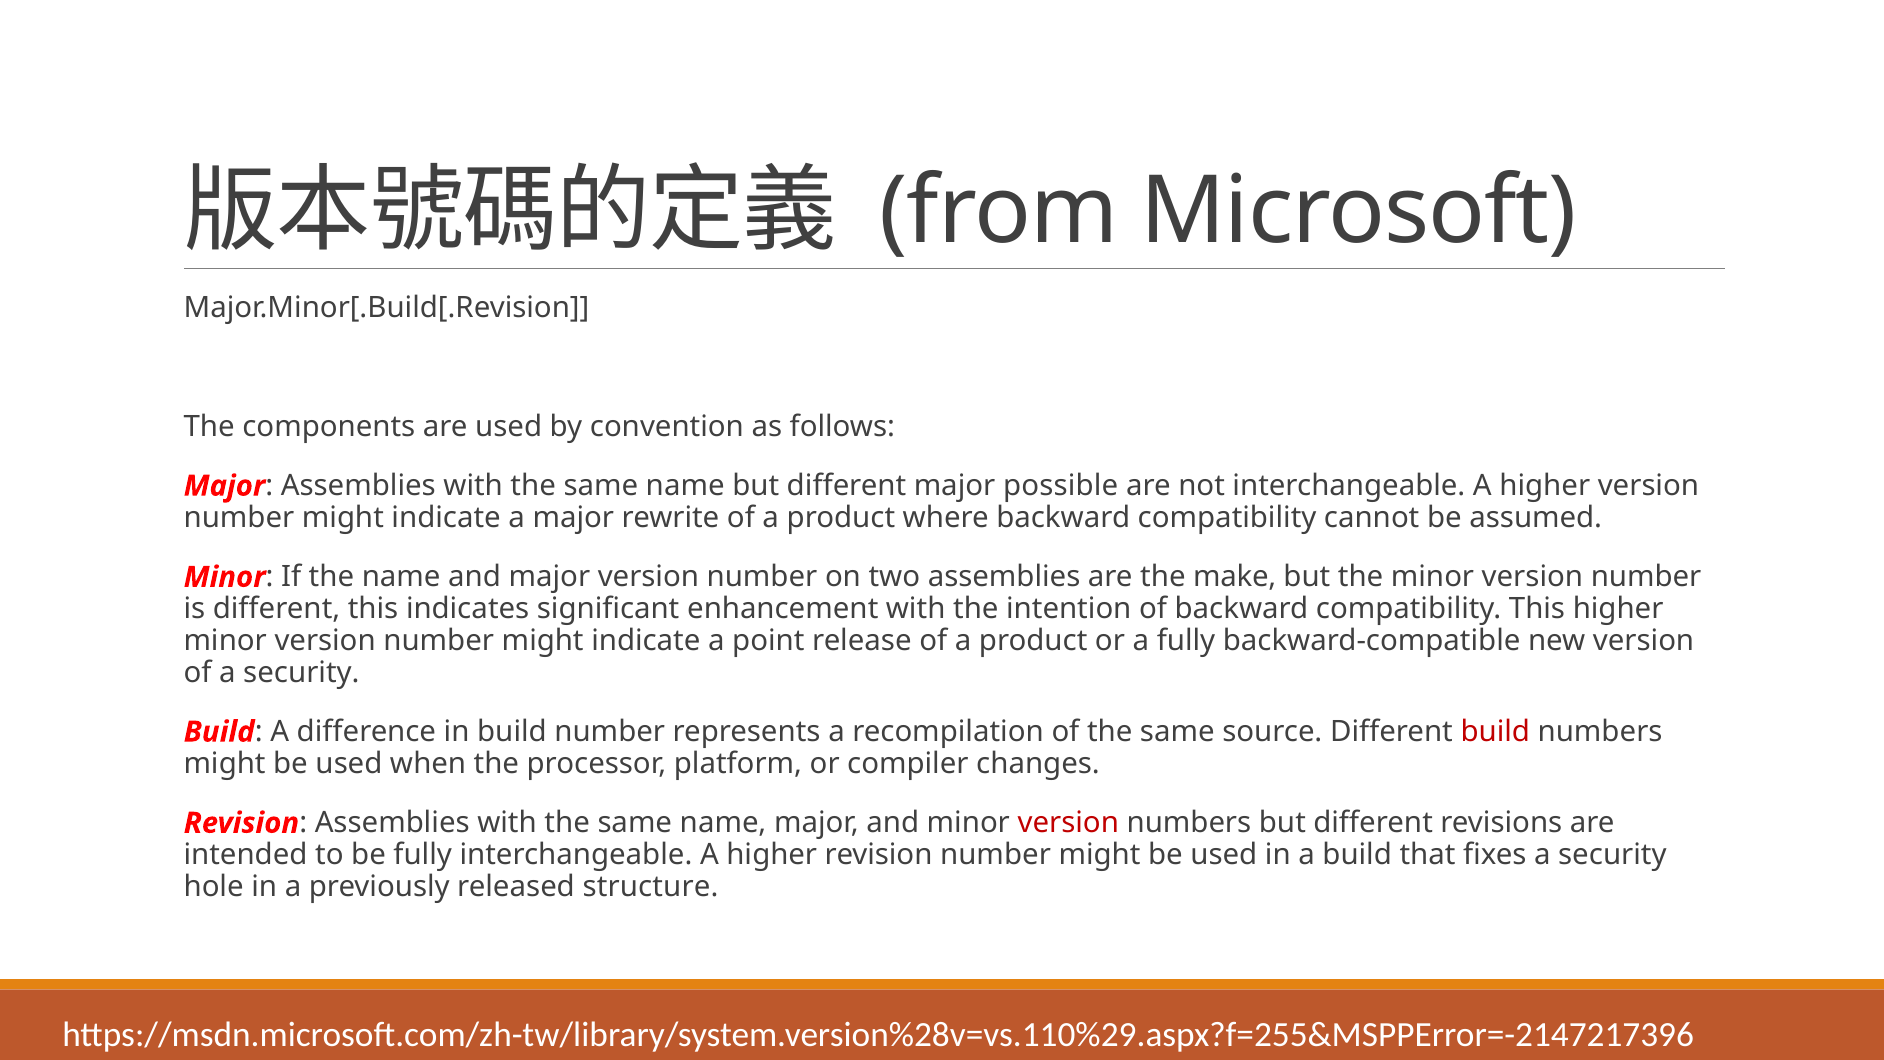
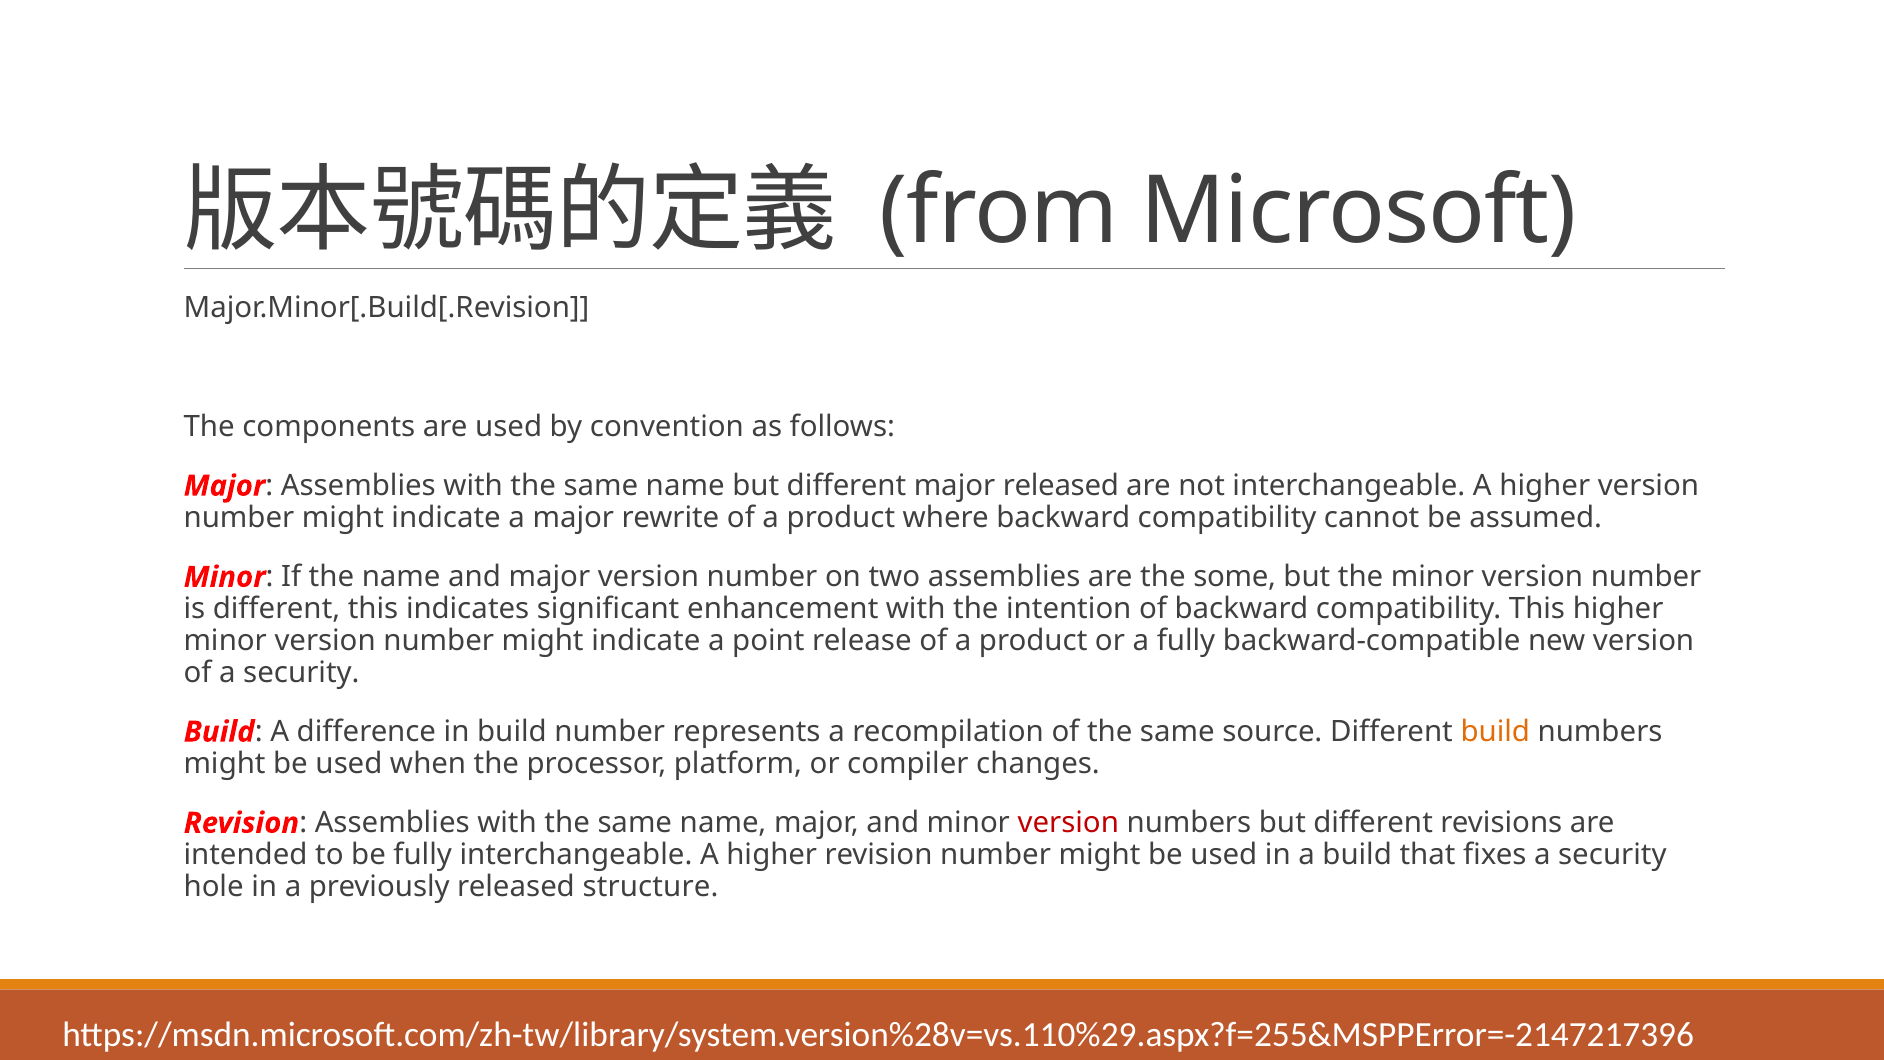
major possible: possible -> released
make: make -> some
build at (1495, 732) colour: red -> orange
